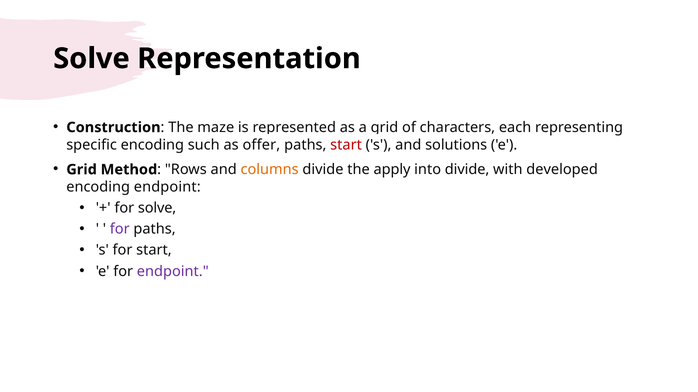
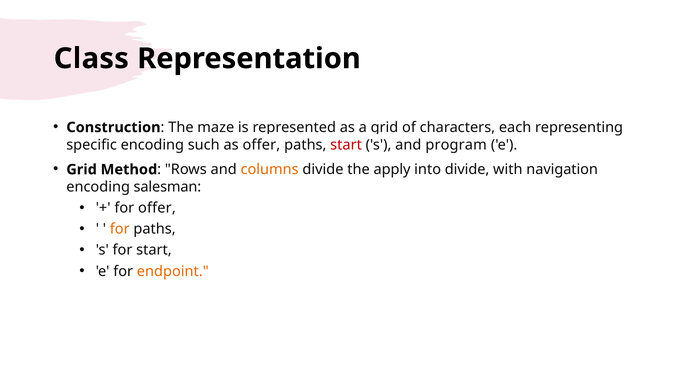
Solve at (91, 59): Solve -> Class
solutions: solutions -> program
developed: developed -> navigation
encoding endpoint: endpoint -> salesman
for solve: solve -> offer
for at (120, 229) colour: purple -> orange
endpoint at (173, 272) colour: purple -> orange
